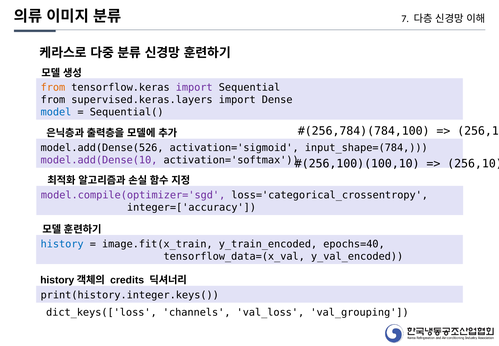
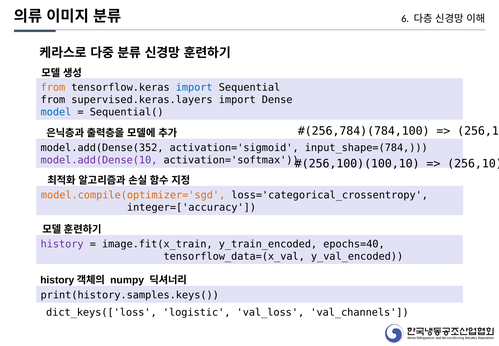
7: 7 -> 6
import at (194, 87) colour: purple -> blue
model.add(Dense(526: model.add(Dense(526 -> model.add(Dense(352
model.compile(optimizer='sgd colour: purple -> orange
history colour: blue -> purple
credits: credits -> numpy
print(history.integer.keys(: print(history.integer.keys( -> print(history.samples.keys(
channels: channels -> logistic
val_grouping: val_grouping -> val_channels
